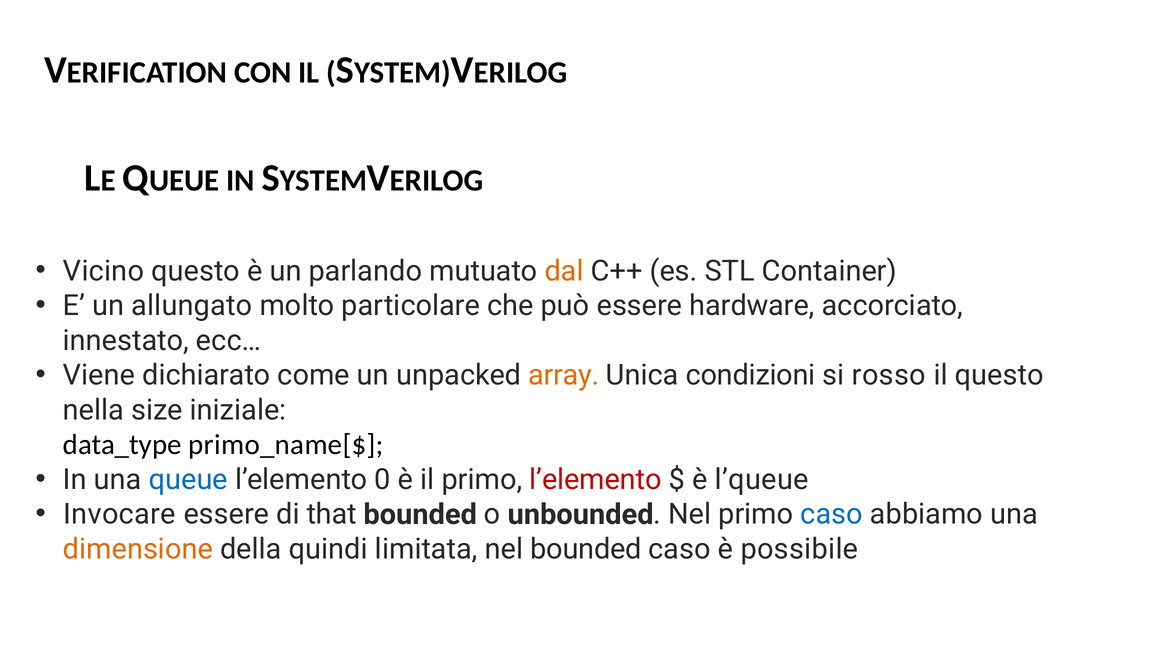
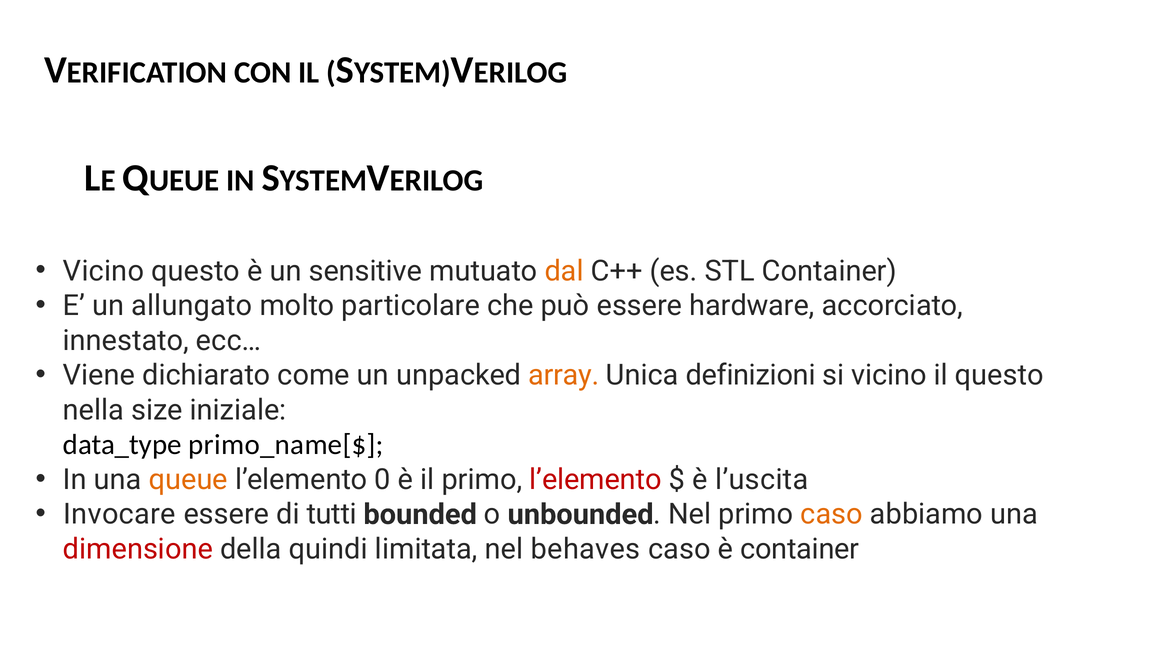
parlando: parlando -> sensitive
condizioni: condizioni -> definizioni
si rosso: rosso -> vicino
queue colour: blue -> orange
l’queue: l’queue -> l’uscita
that: that -> tutti
caso at (832, 514) colour: blue -> orange
dimensione colour: orange -> red
nel bounded: bounded -> behaves
è possibile: possibile -> container
